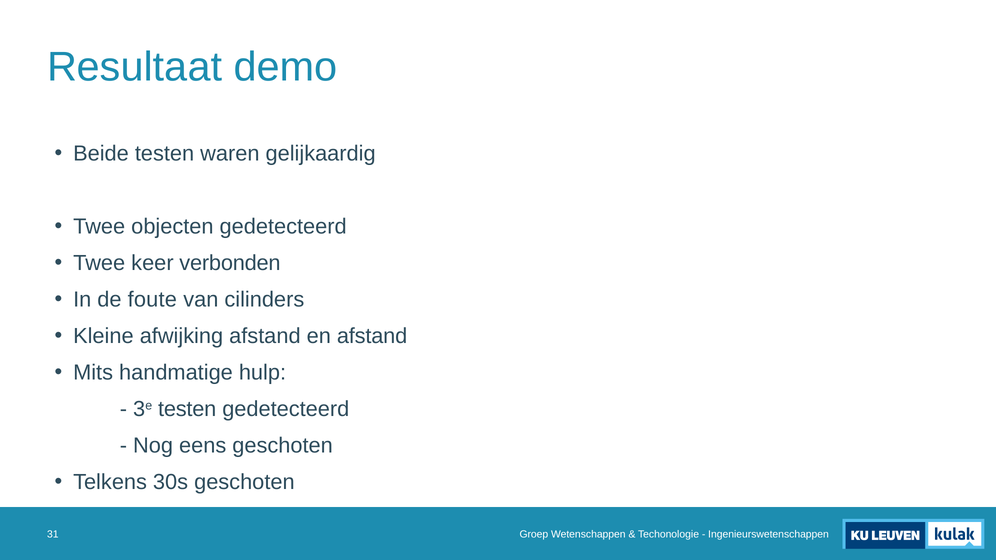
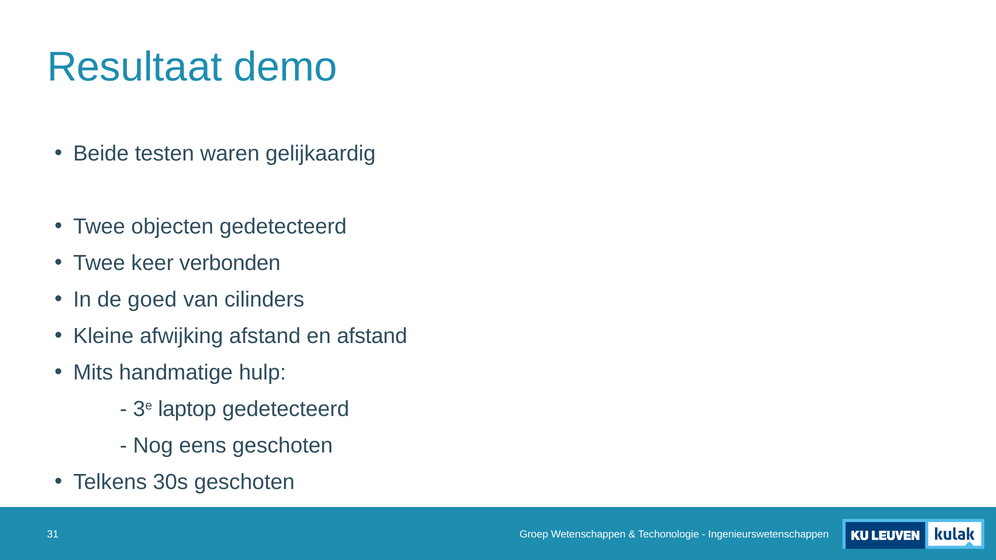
foute: foute -> goed
3e testen: testen -> laptop
